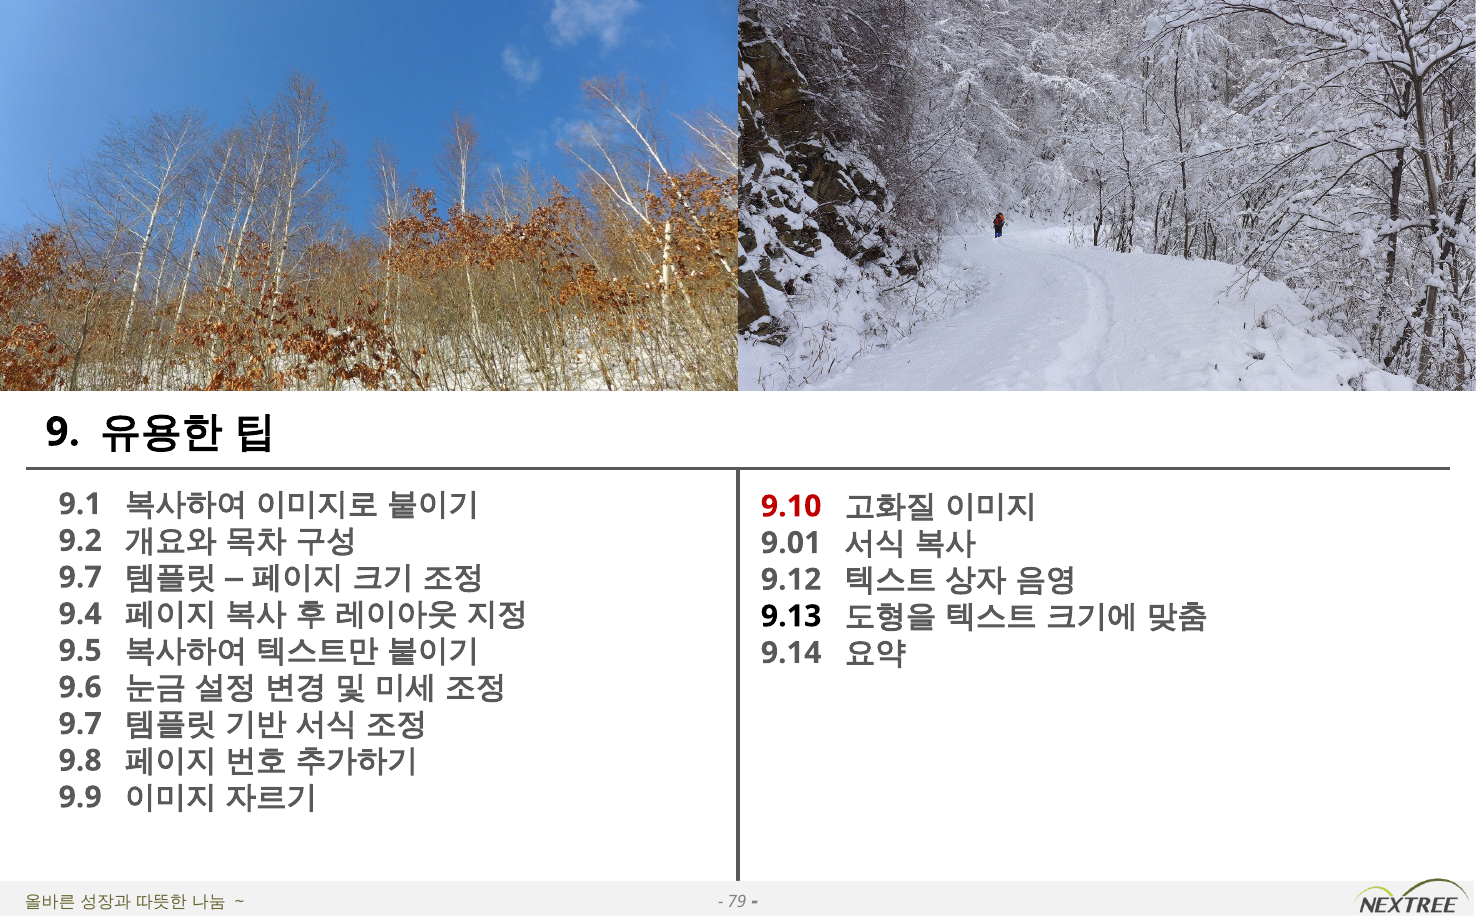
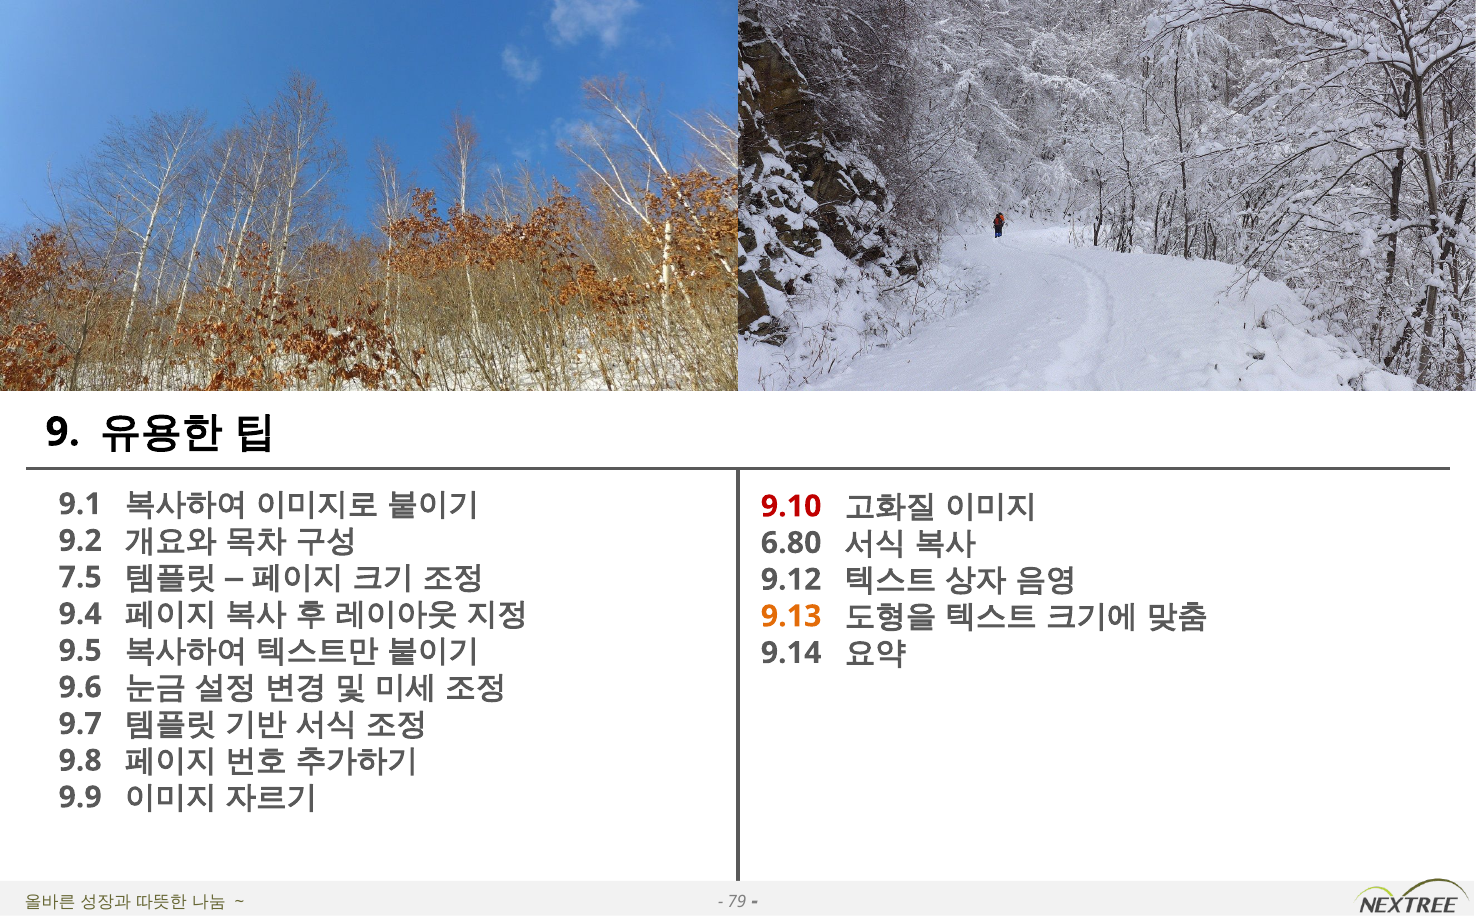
9.01: 9.01 -> 6.80
9.7 at (80, 577): 9.7 -> 7.5
9.13 colour: black -> orange
